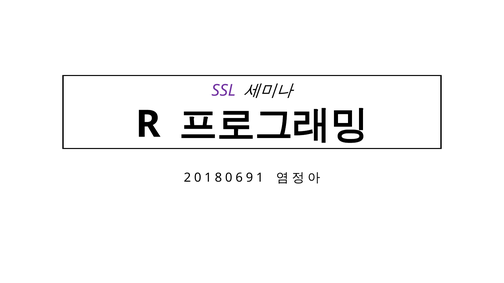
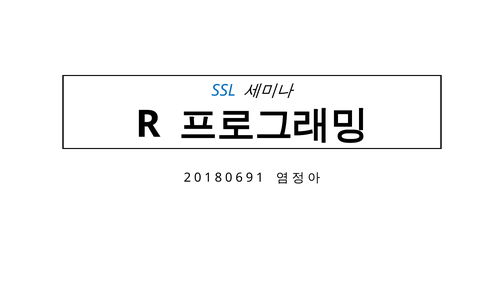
SSL colour: purple -> blue
